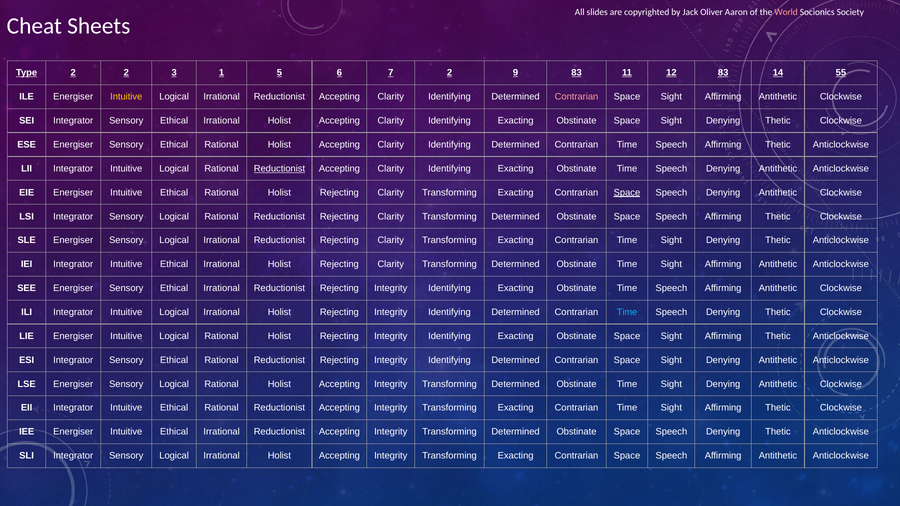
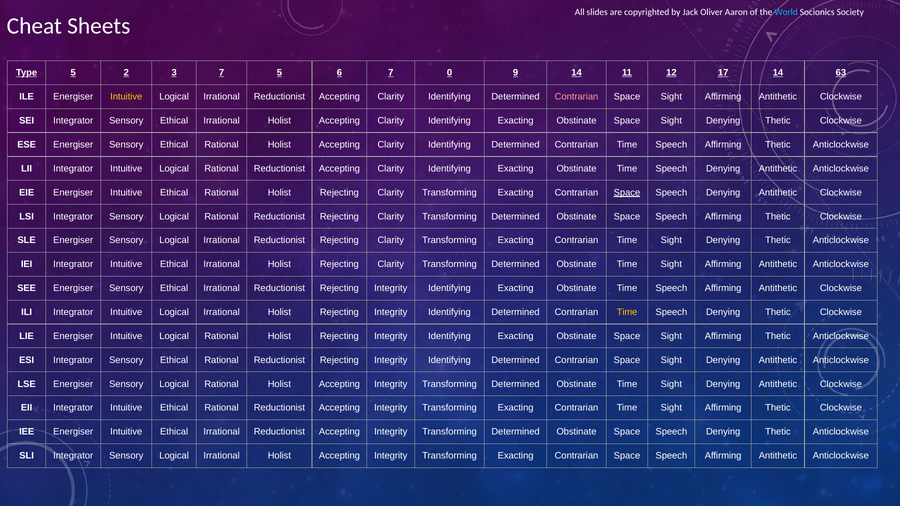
World colour: pink -> light blue
Type 2: 2 -> 5
3 1: 1 -> 7
7 2: 2 -> 0
9 83: 83 -> 14
12 83: 83 -> 17
55: 55 -> 63
Reductionist at (279, 169) underline: present -> none
Time at (627, 312) colour: light blue -> yellow
